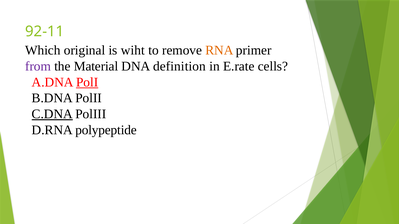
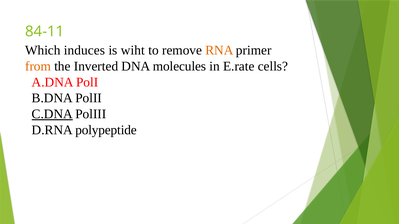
92-11: 92-11 -> 84-11
original: original -> induces
from colour: purple -> orange
Material: Material -> Inverted
definition: definition -> molecules
PolI underline: present -> none
